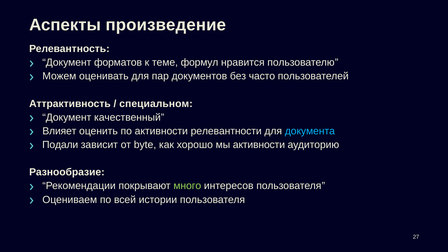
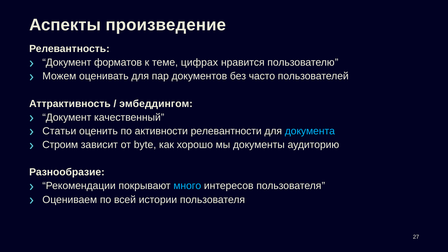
формул: формул -> цифрах
специальном: специальном -> эмбеддингом
Влияет: Влияет -> Статьи
Подали: Подали -> Строим
мы активности: активности -> документы
много colour: light green -> light blue
